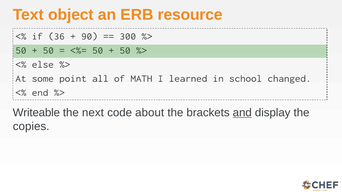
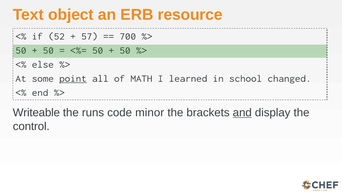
36: 36 -> 52
90: 90 -> 57
300: 300 -> 700
point underline: none -> present
next: next -> runs
about: about -> minor
copies: copies -> control
